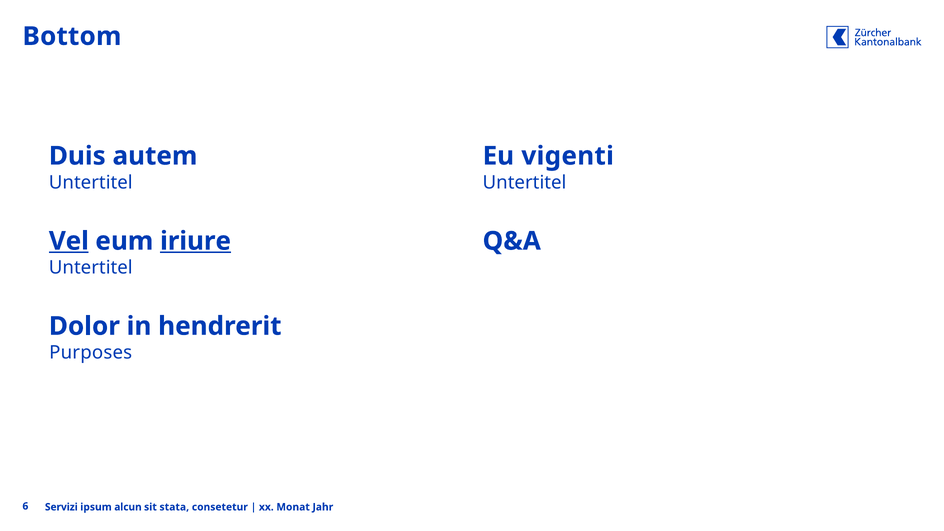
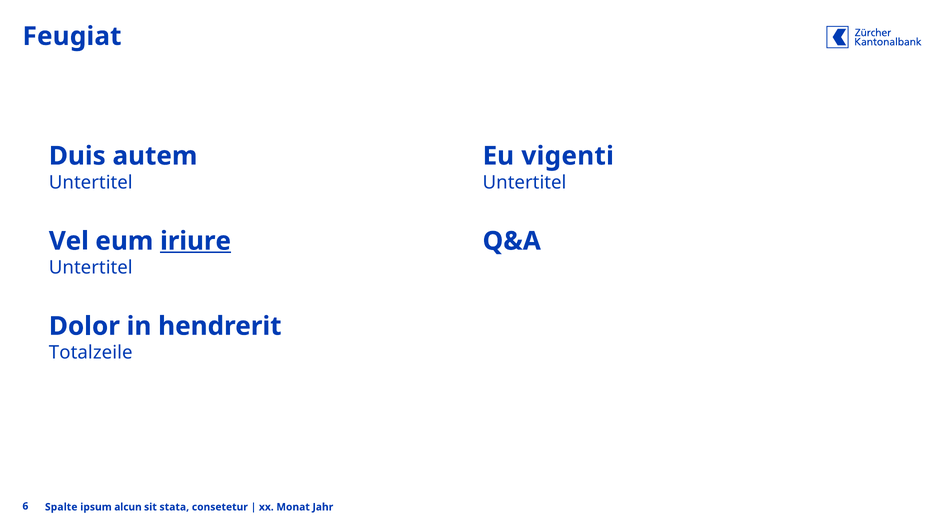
Bottom: Bottom -> Feugiat
Vel underline: present -> none
Purposes: Purposes -> Totalzeile
Servizi: Servizi -> Spalte
